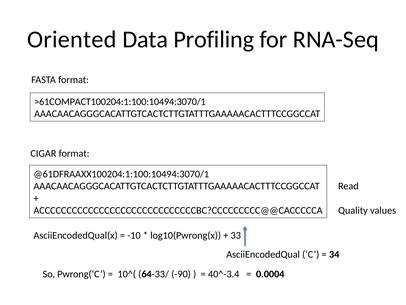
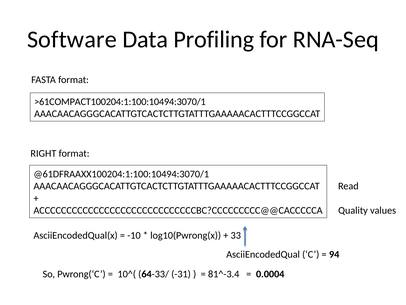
Oriented: Oriented -> Software
CIGAR: CIGAR -> RIGHT
34: 34 -> 94
-90: -90 -> -31
40^-3.4: 40^-3.4 -> 81^-3.4
